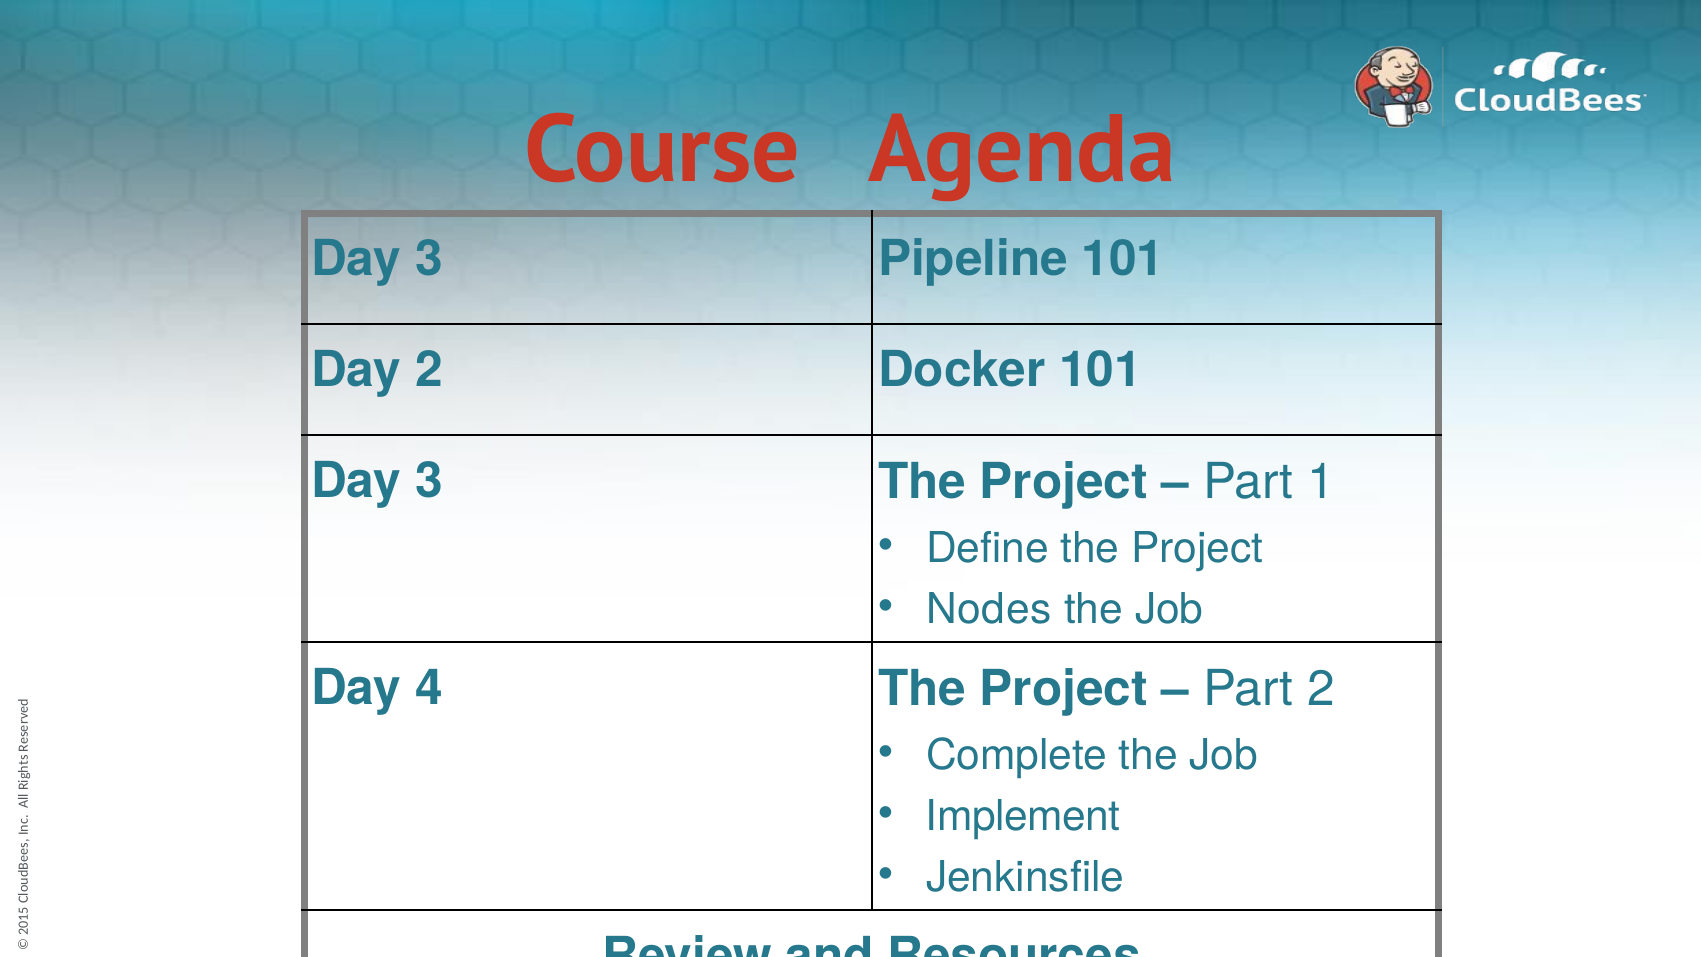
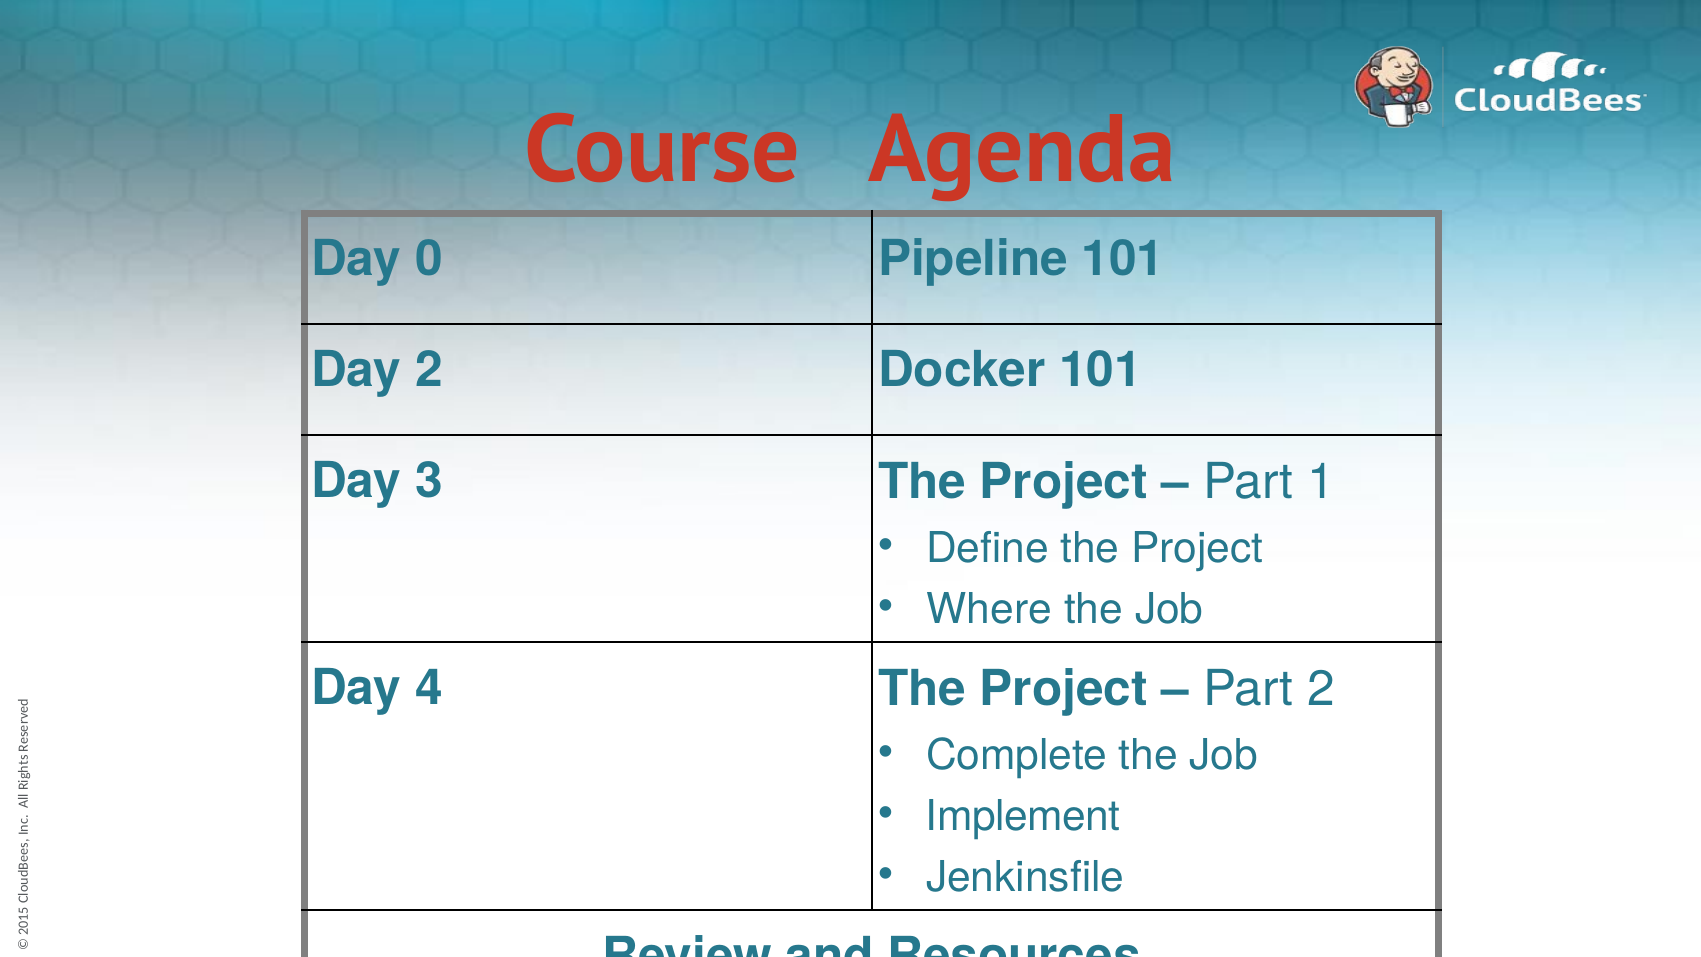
3 at (429, 259): 3 -> 0
Nodes: Nodes -> Where
